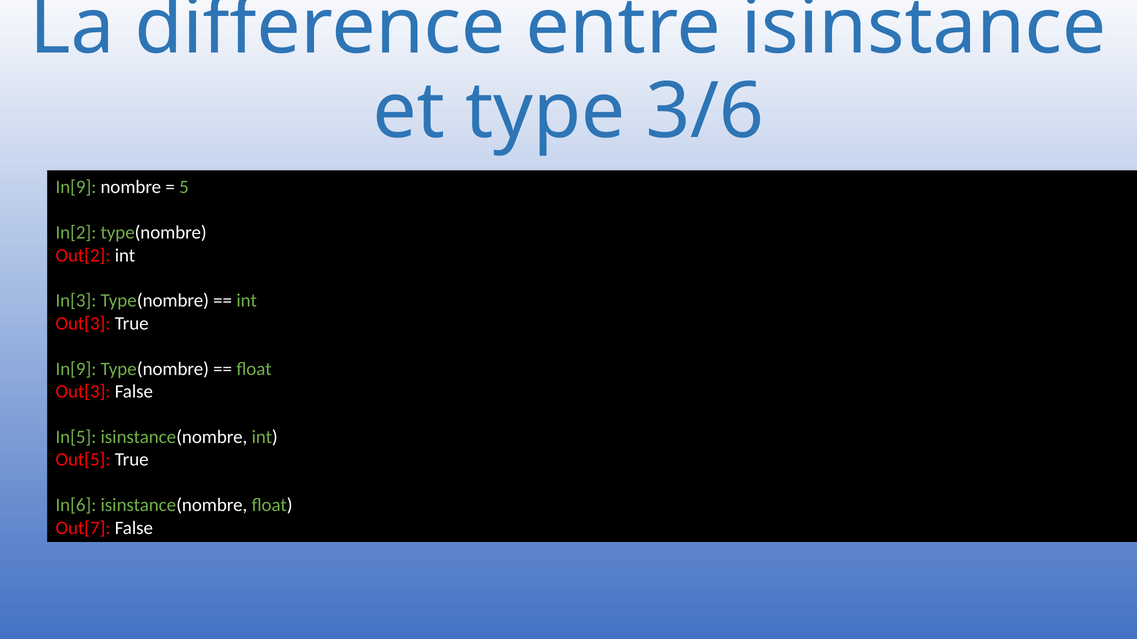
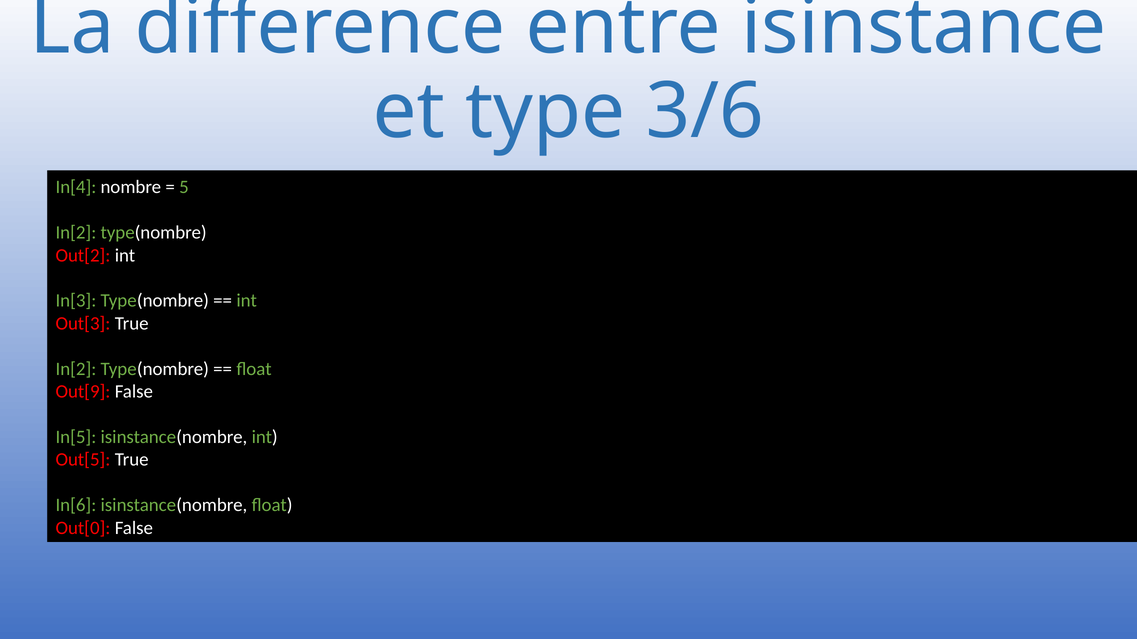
In[9 at (76, 187): In[9 -> In[4
In[9 at (76, 369): In[9 -> In[2
Out[3 at (83, 392): Out[3 -> Out[9
Out[7: Out[7 -> Out[0
